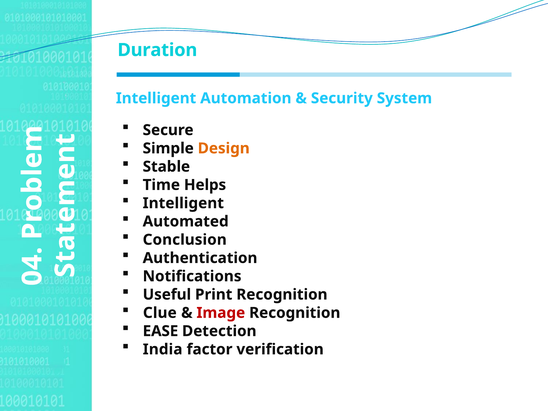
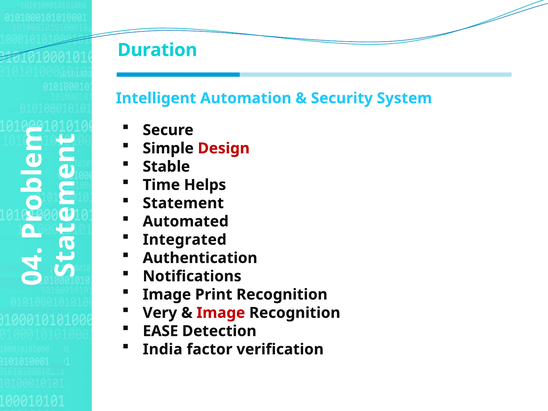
Design colour: orange -> red
Intelligent at (183, 203): Intelligent -> Statement
Conclusion: Conclusion -> Integrated
Useful at (167, 295): Useful -> Image
Clue: Clue -> Very
